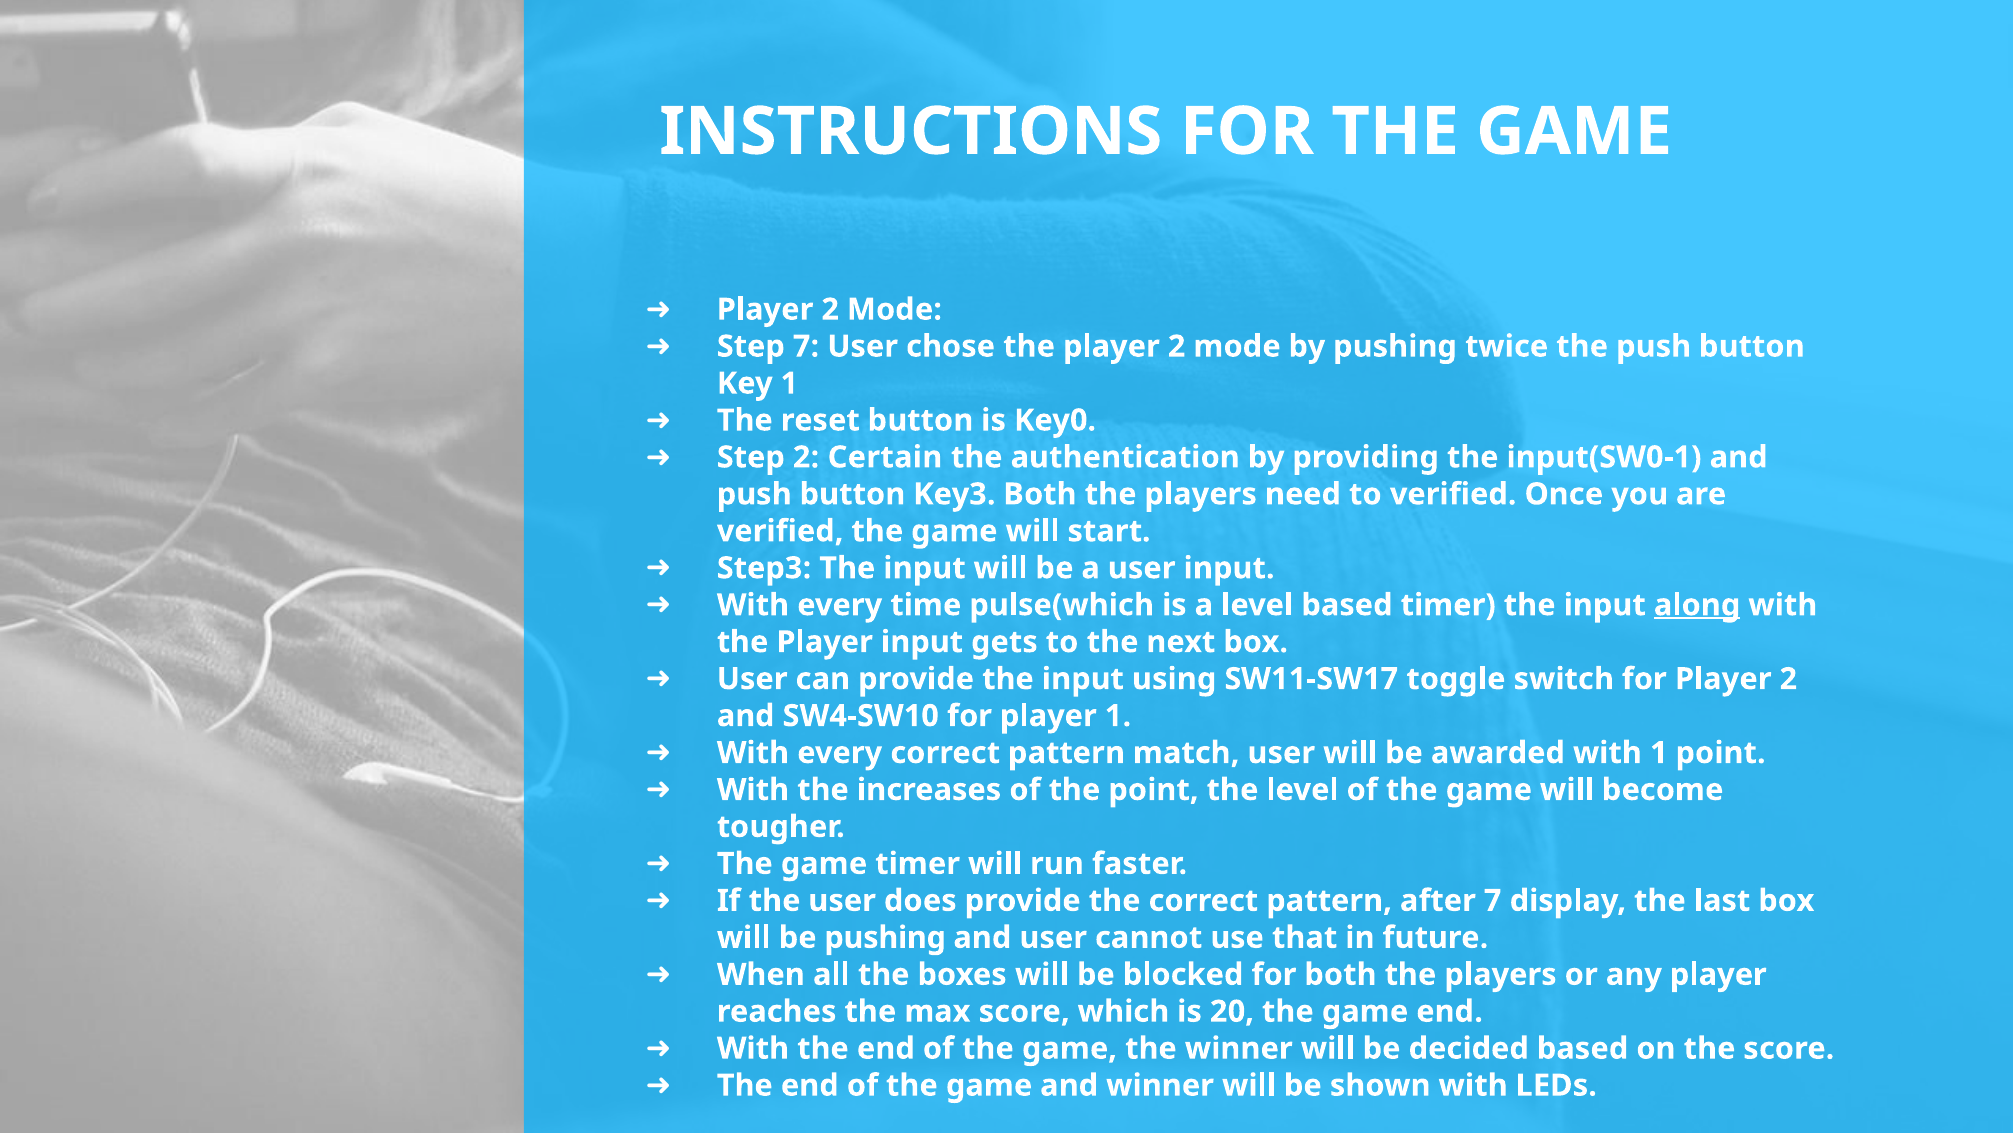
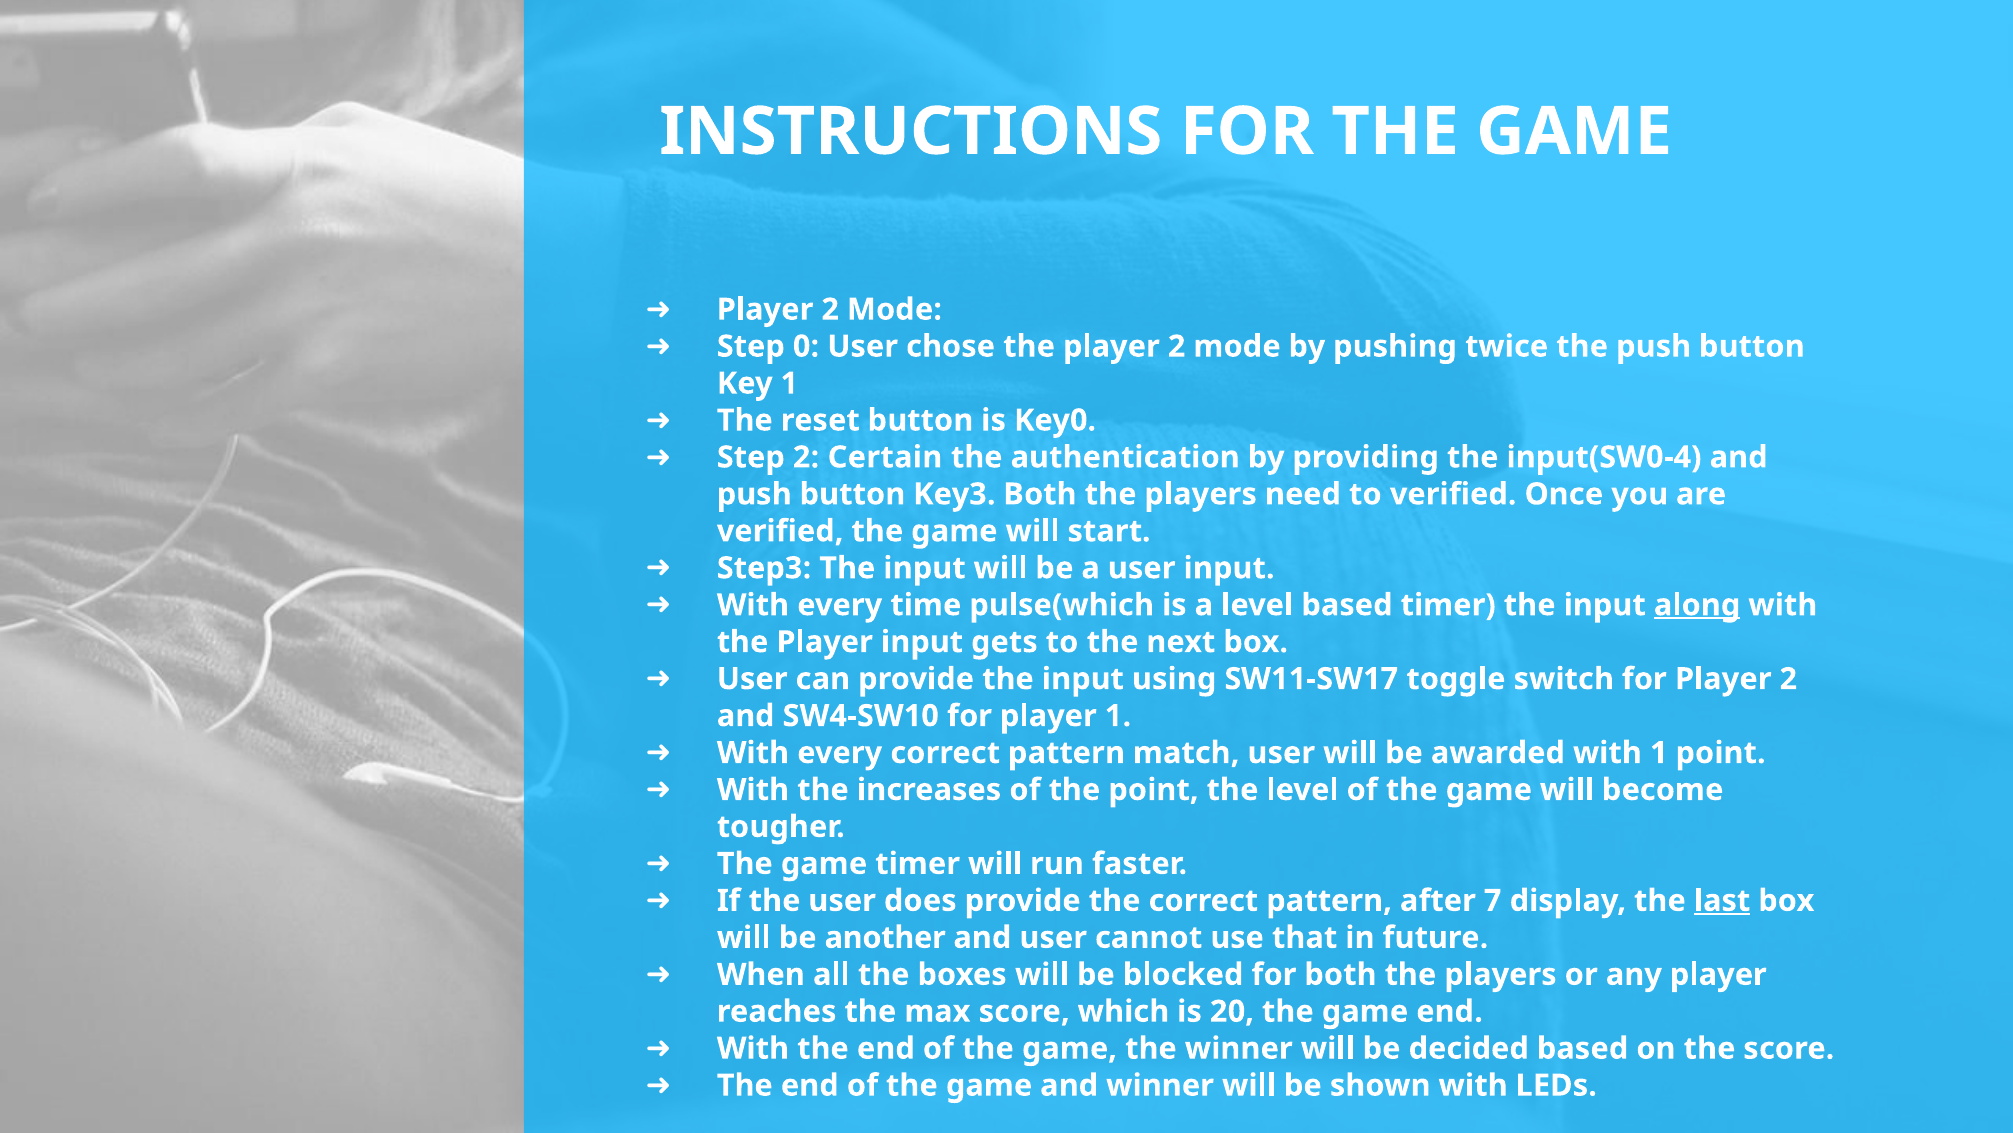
Step 7: 7 -> 0
input(SW0-1: input(SW0-1 -> input(SW0-4
last underline: none -> present
be pushing: pushing -> another
